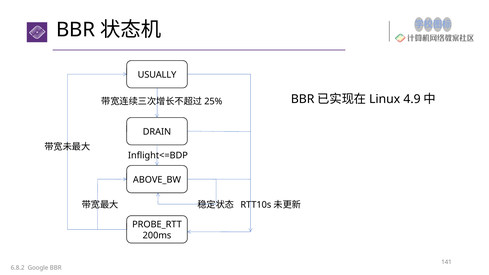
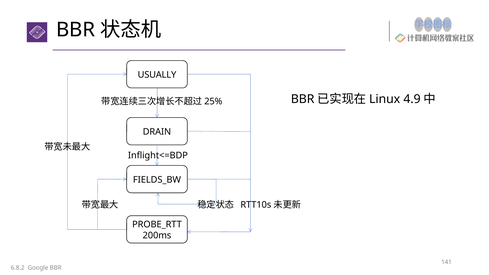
ABOVE_BW: ABOVE_BW -> FIELDS_BW
